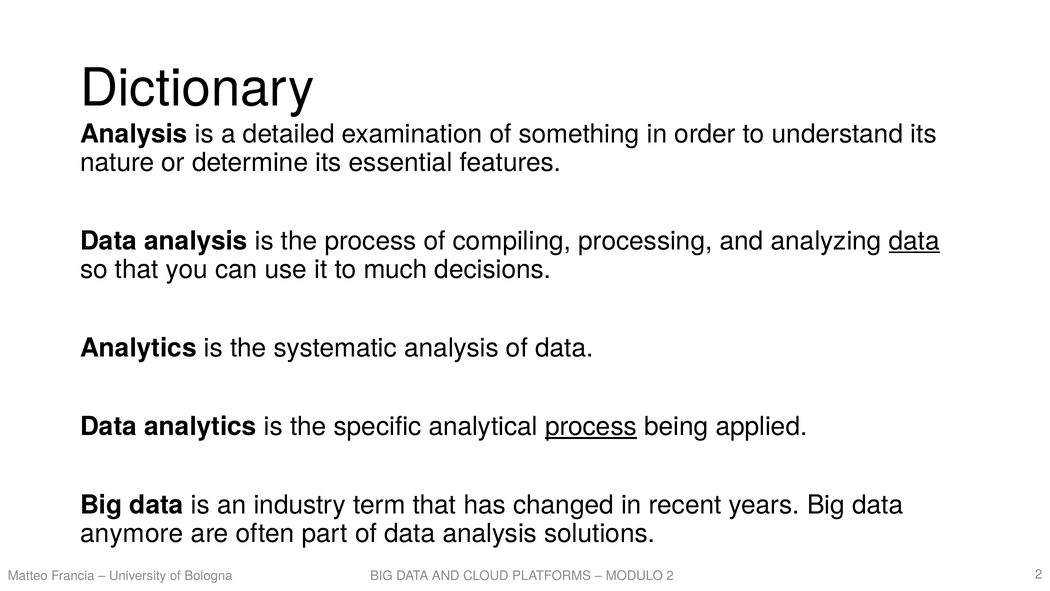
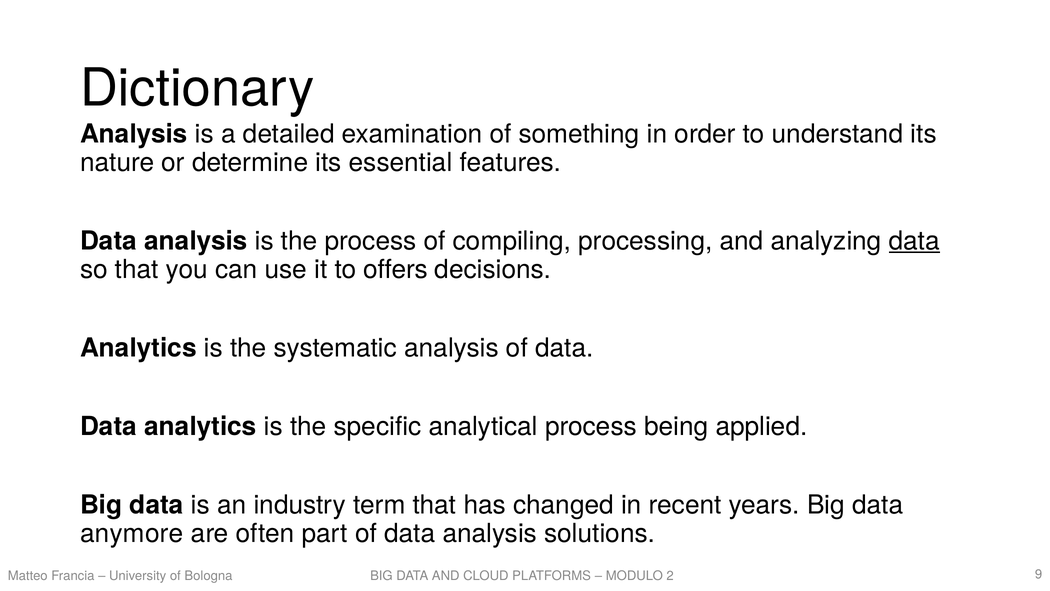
much: much -> offers
process at (591, 426) underline: present -> none
2 at (1039, 574): 2 -> 9
